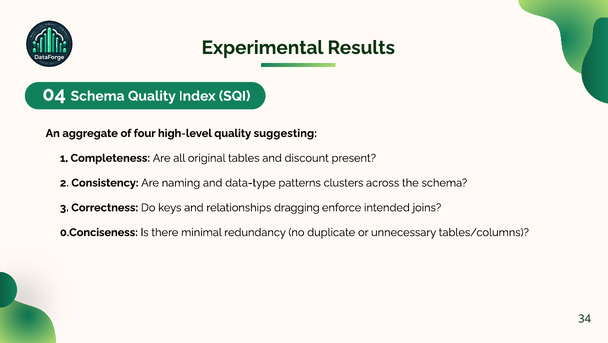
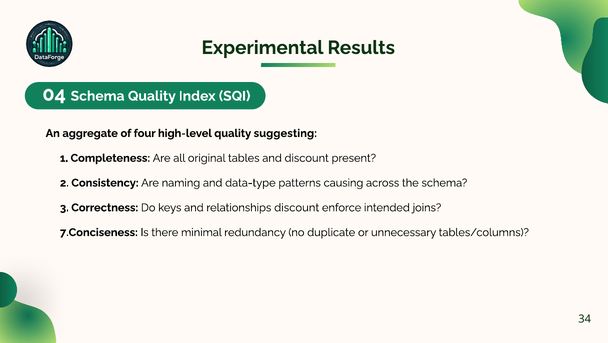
clusters: clusters -> causing
relationships dragging: dragging -> discount
0.Conciseness: 0.Conciseness -> 7.Conciseness
